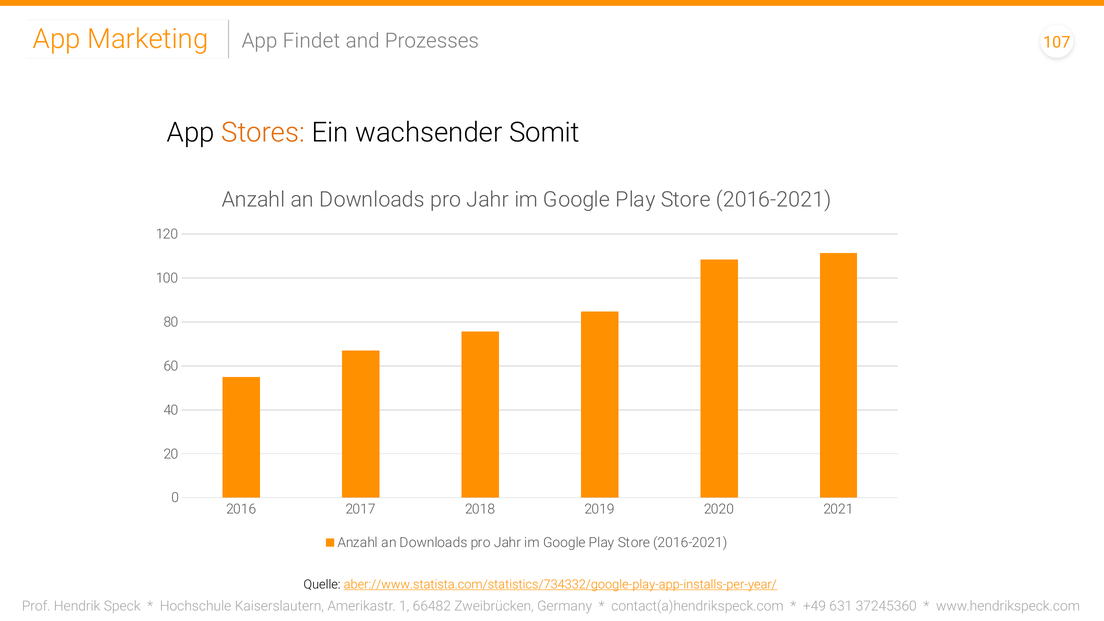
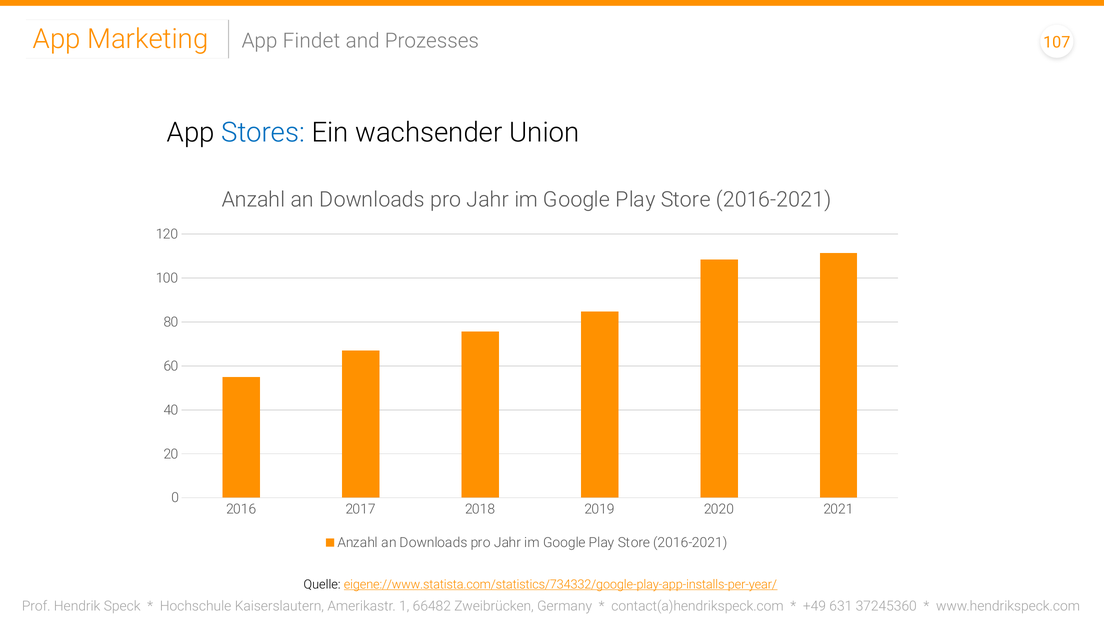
Stores colour: orange -> blue
Somit: Somit -> Union
aber://www.statista.com/statistics/734332/google-play-app-installs-per-year/: aber://www.statista.com/statistics/734332/google-play-app-installs-per-year/ -> eigene://www.statista.com/statistics/734332/google-play-app-installs-per-year/
